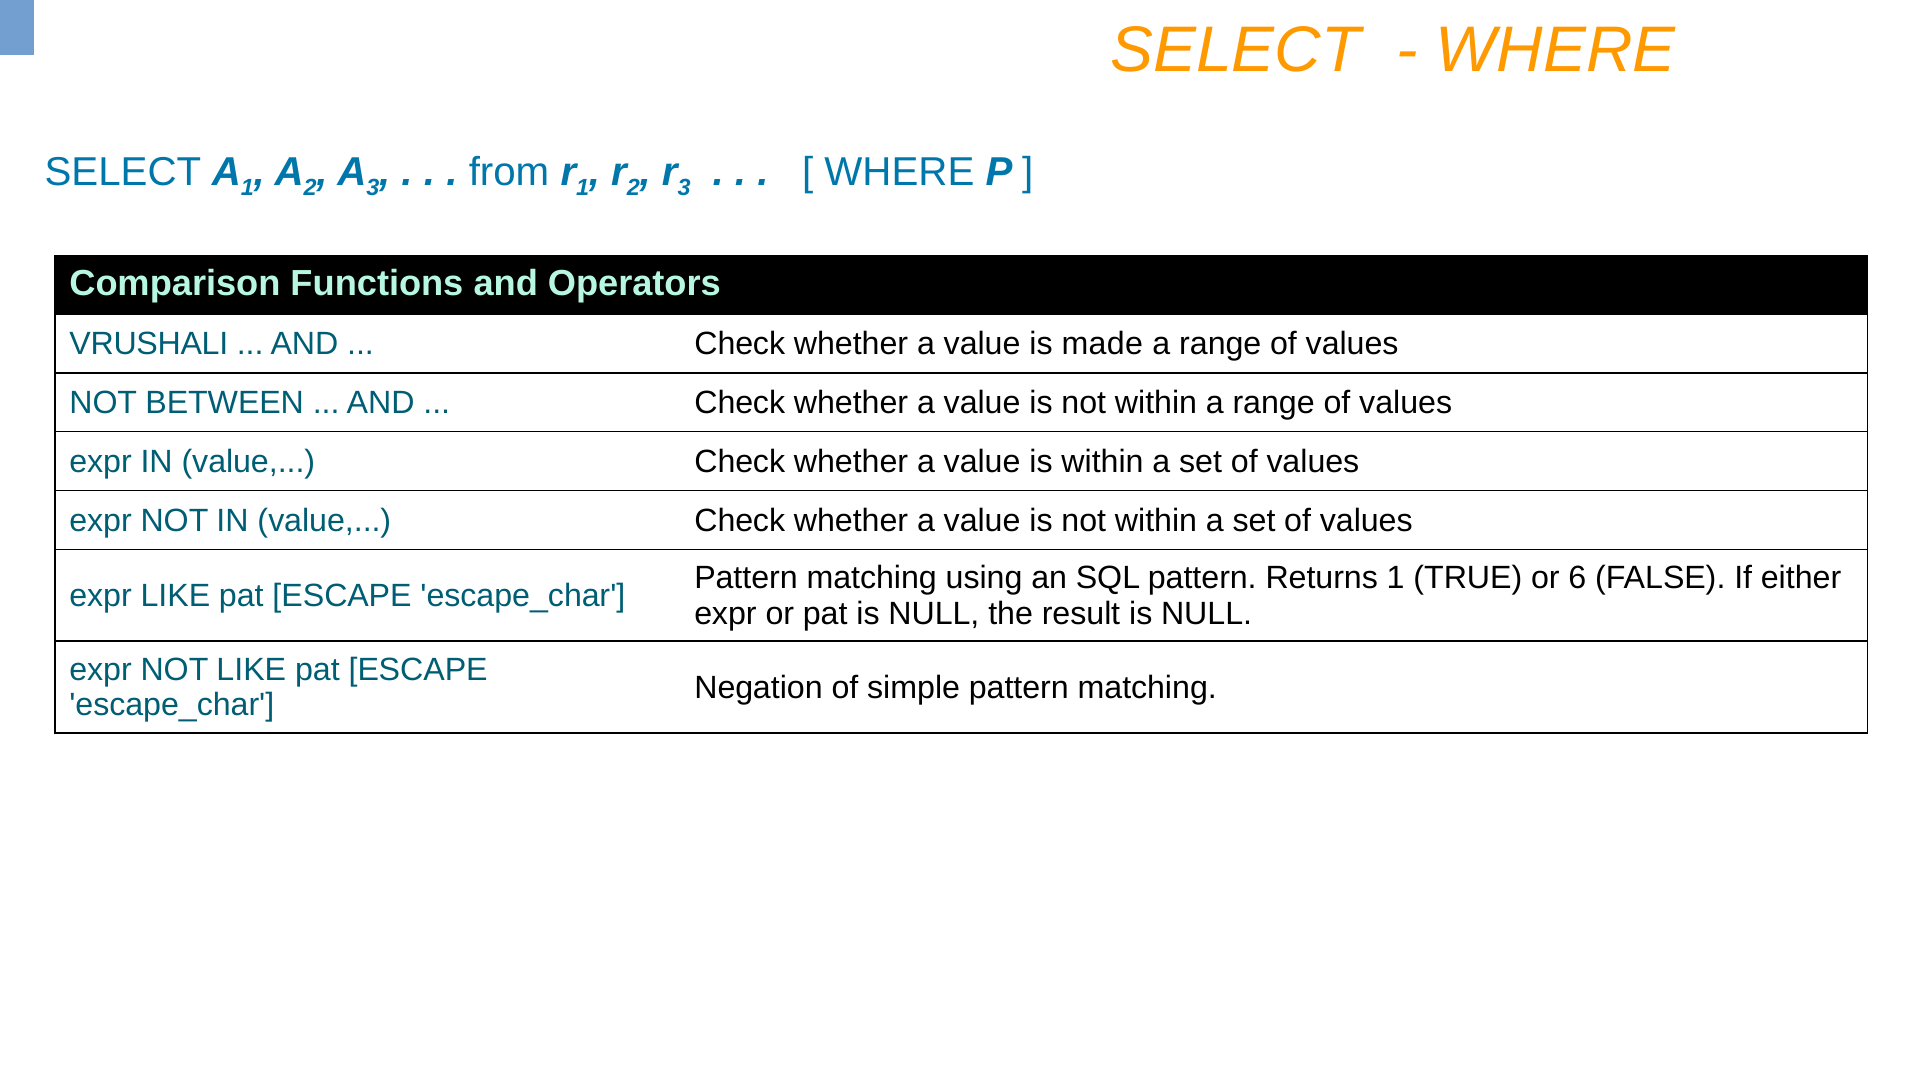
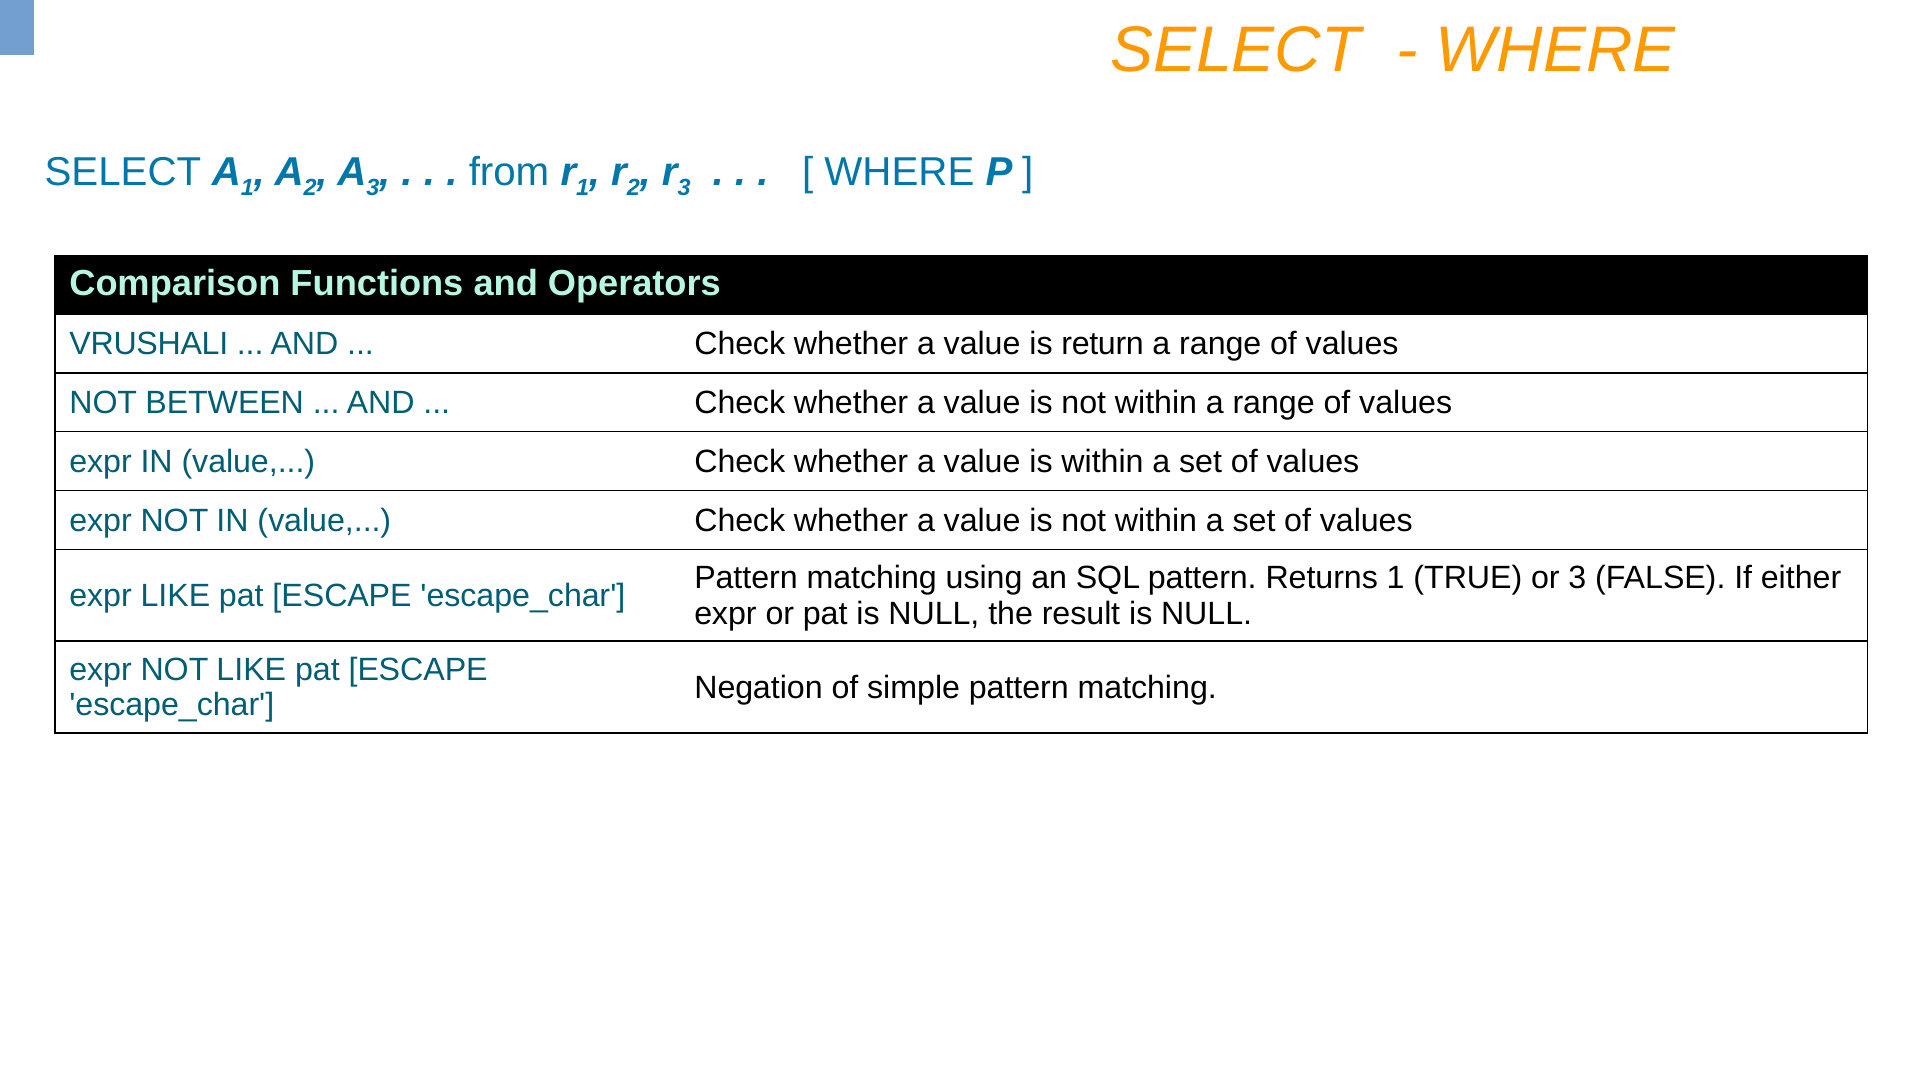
made: made -> return
or 6: 6 -> 3
